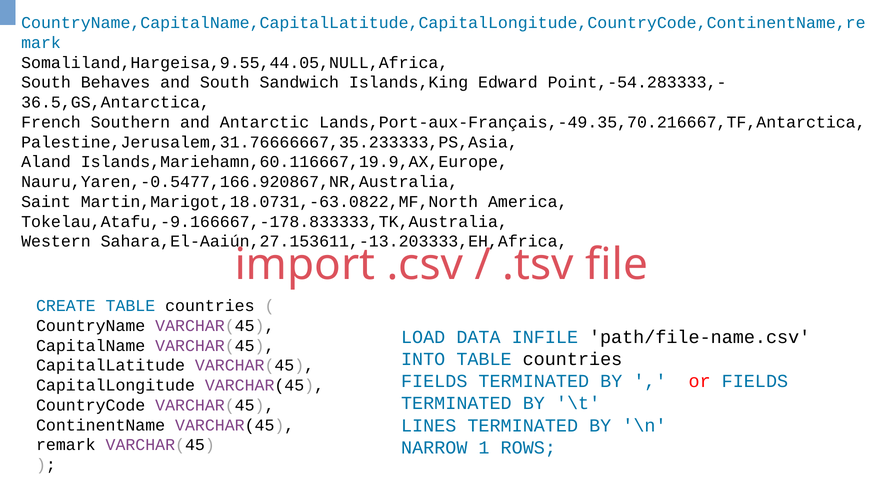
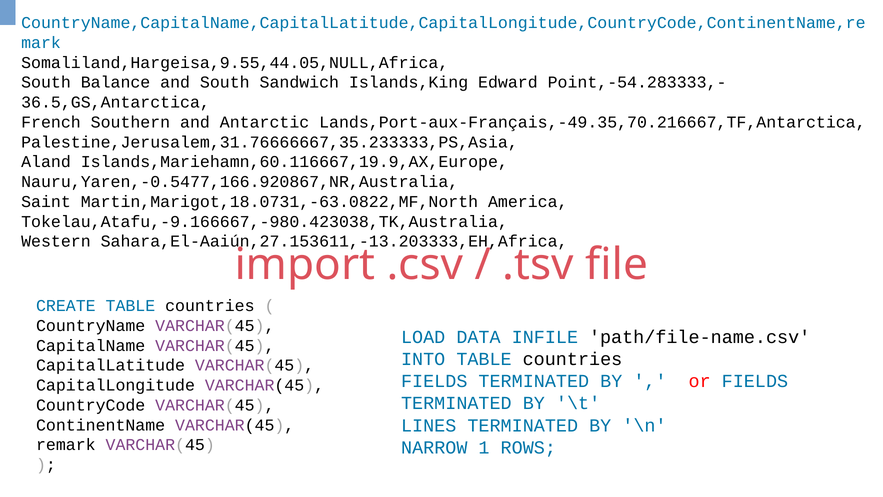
Behaves: Behaves -> Balance
Tokelau,Atafu,-9.166667,-178.833333,TK,Australia: Tokelau,Atafu,-9.166667,-178.833333,TK,Australia -> Tokelau,Atafu,-9.166667,-980.423038,TK,Australia
